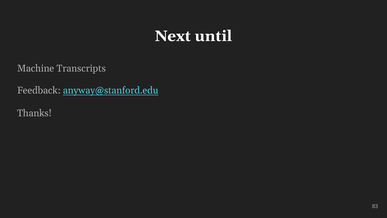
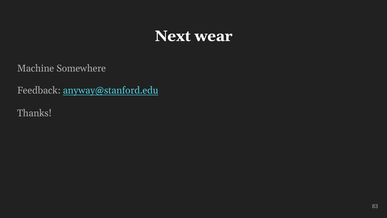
until: until -> wear
Transcripts: Transcripts -> Somewhere
